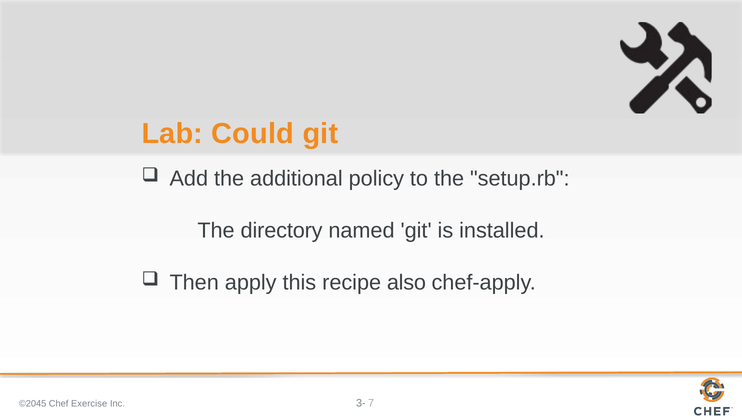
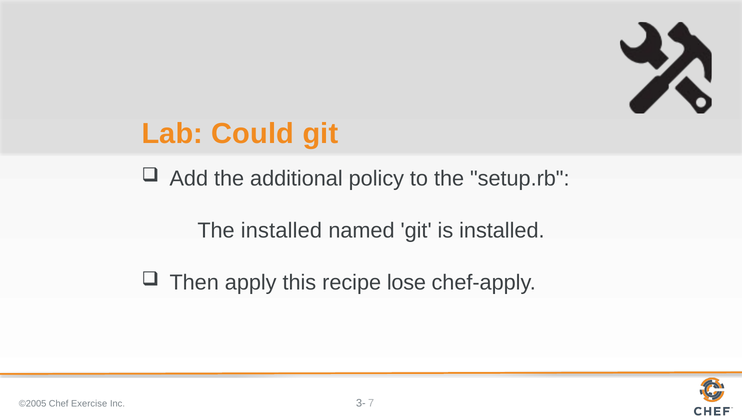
The directory: directory -> installed
also: also -> lose
©2045: ©2045 -> ©2005
